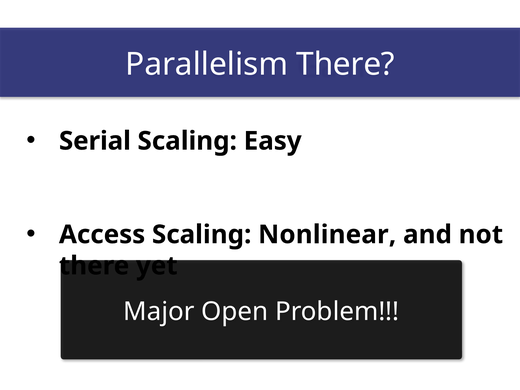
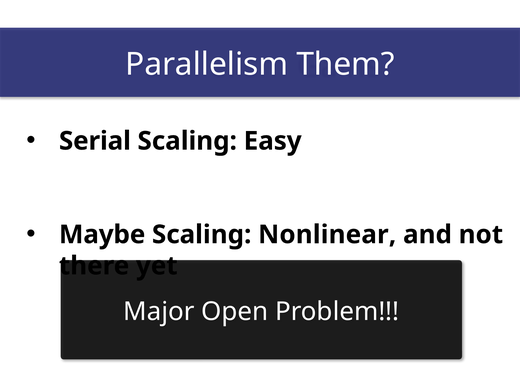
Parallelism There: There -> Them
Access: Access -> Maybe
